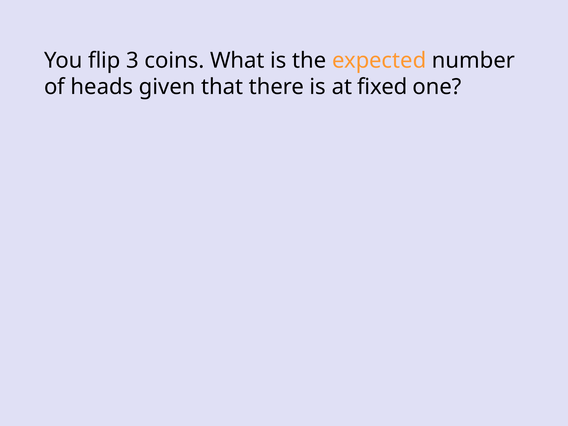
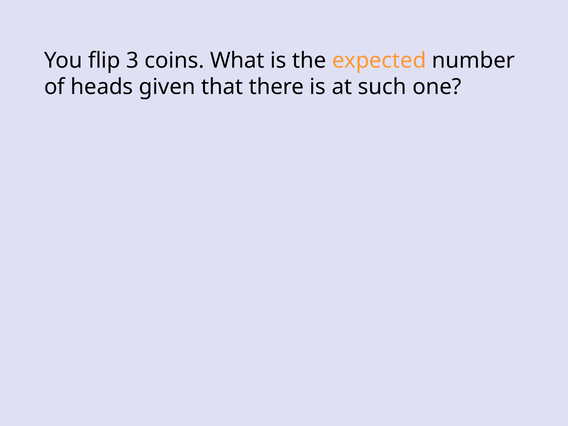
fixed: fixed -> such
